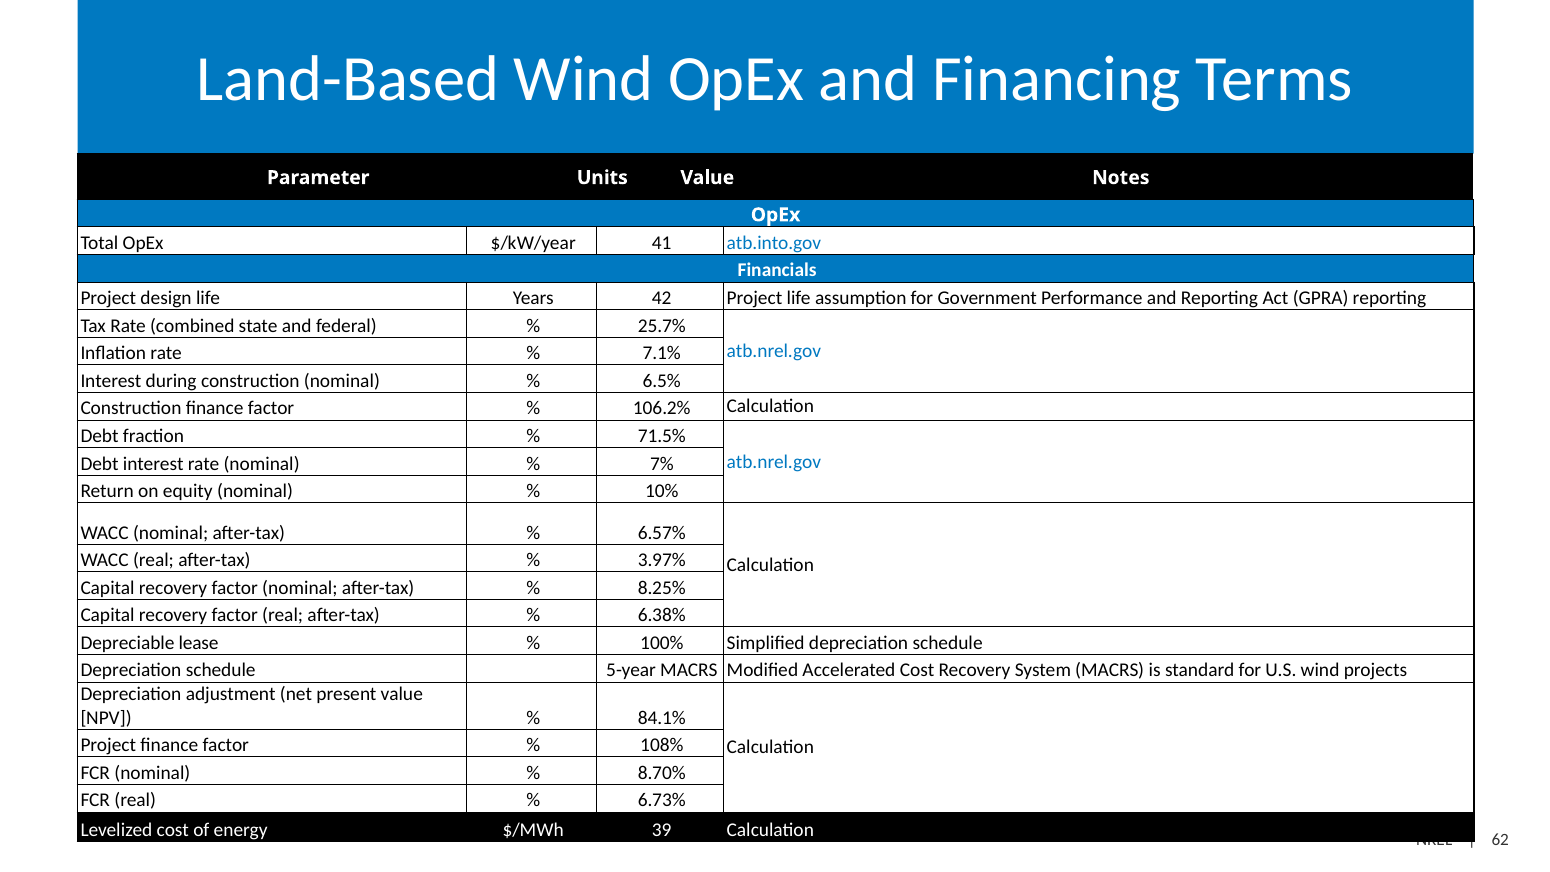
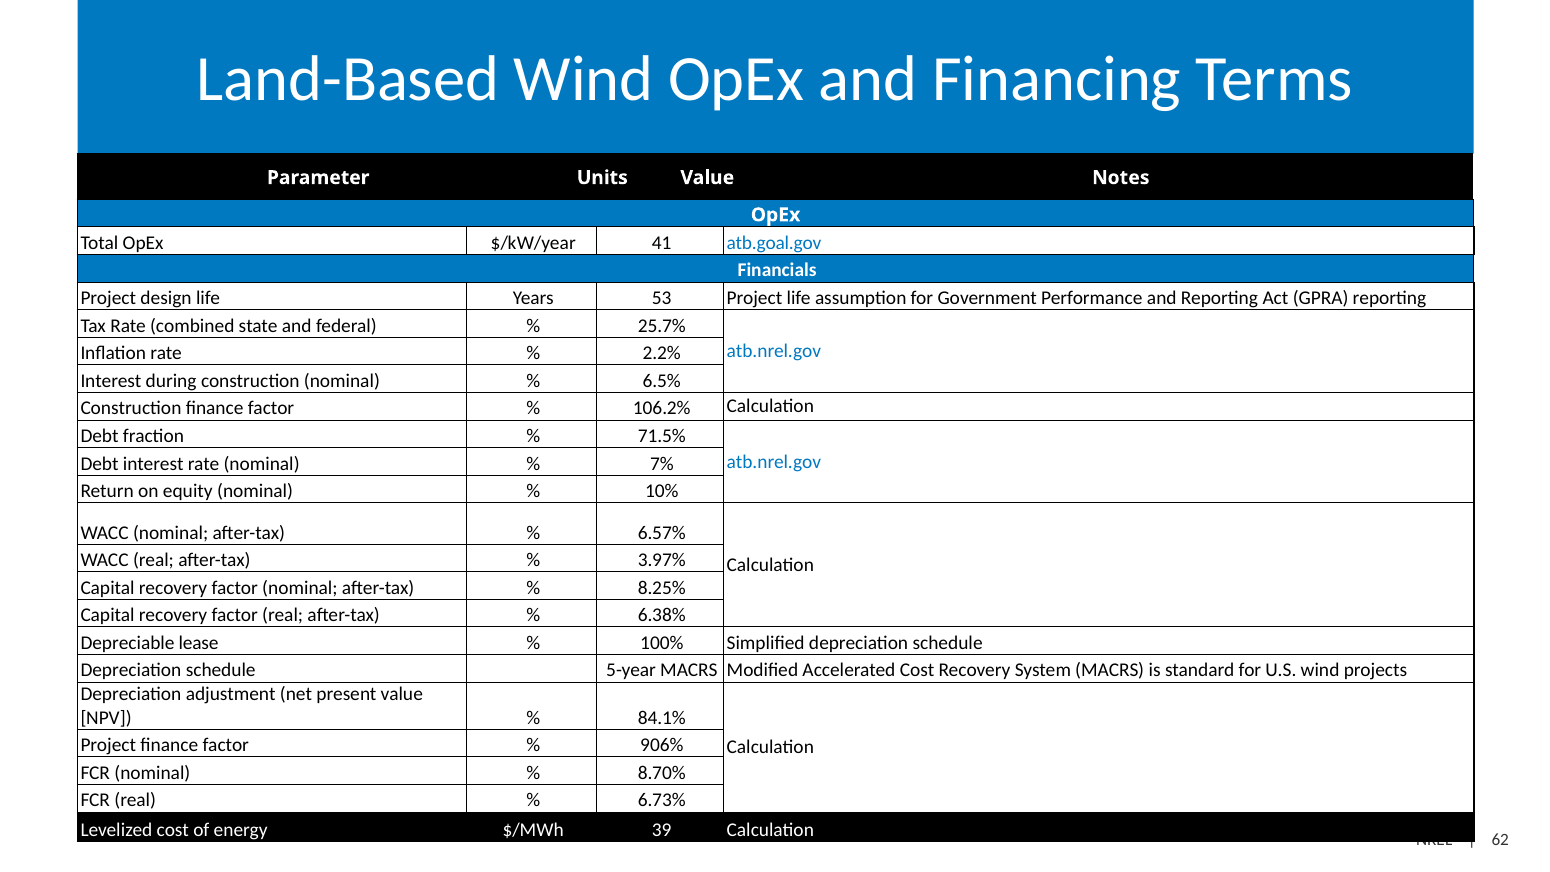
atb.into.gov: atb.into.gov -> atb.goal.gov
42: 42 -> 53
7.1%: 7.1% -> 2.2%
108%: 108% -> 906%
